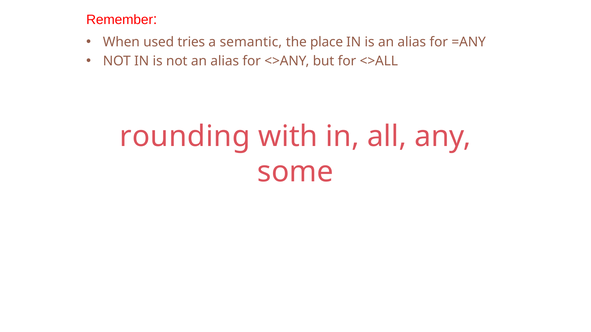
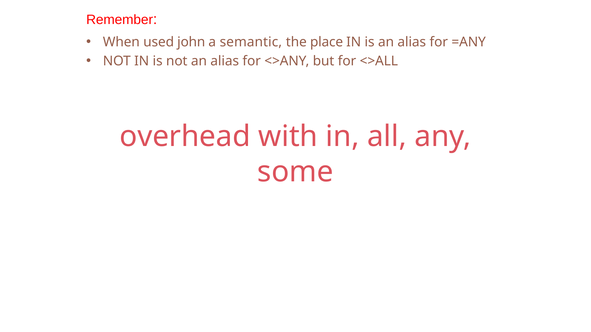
tries: tries -> john
rounding: rounding -> overhead
